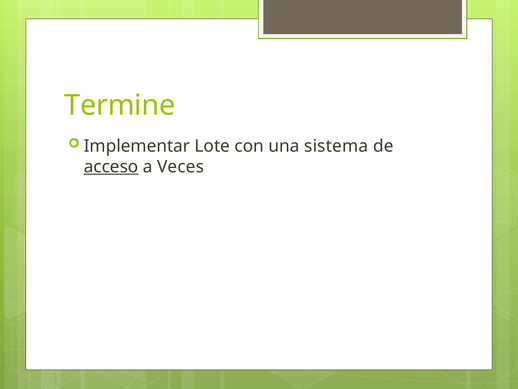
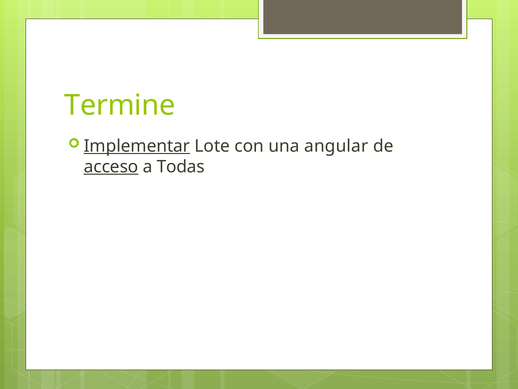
Implementar underline: none -> present
sistema: sistema -> angular
Veces: Veces -> Todas
